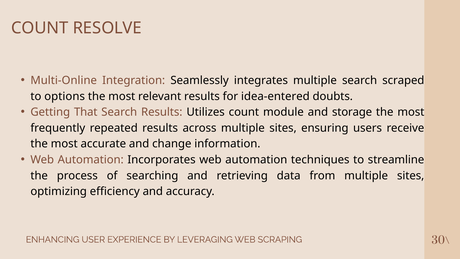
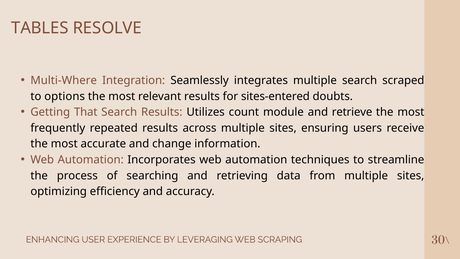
COUNT at (40, 28): COUNT -> TABLES
Multi-Online: Multi-Online -> Multi-Where
idea-entered: idea-entered -> sites-entered
storage: storage -> retrieve
